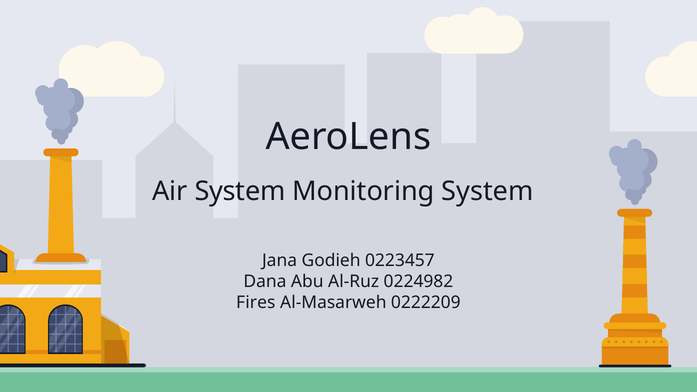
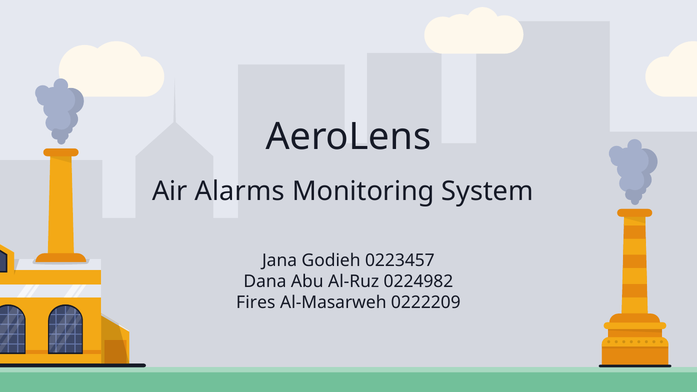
Air System: System -> Alarms
